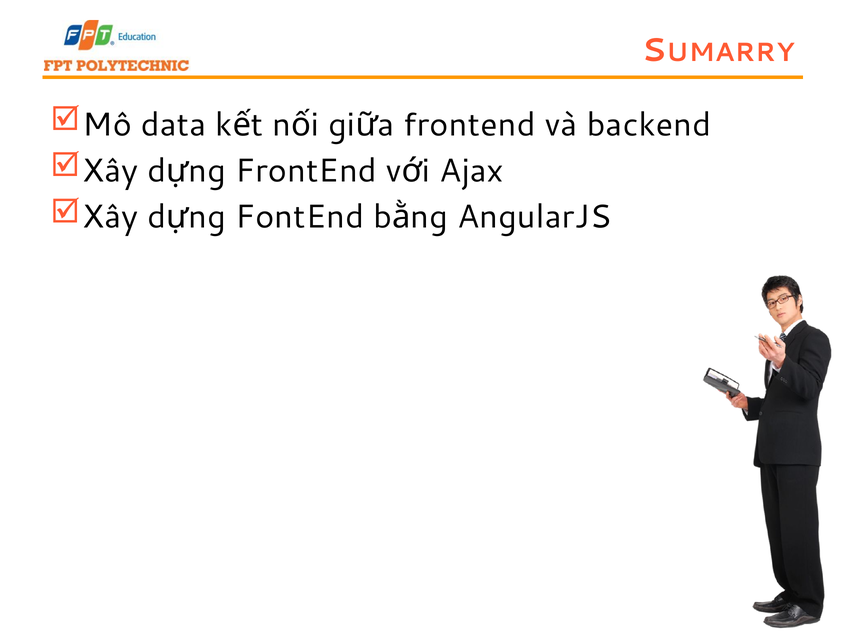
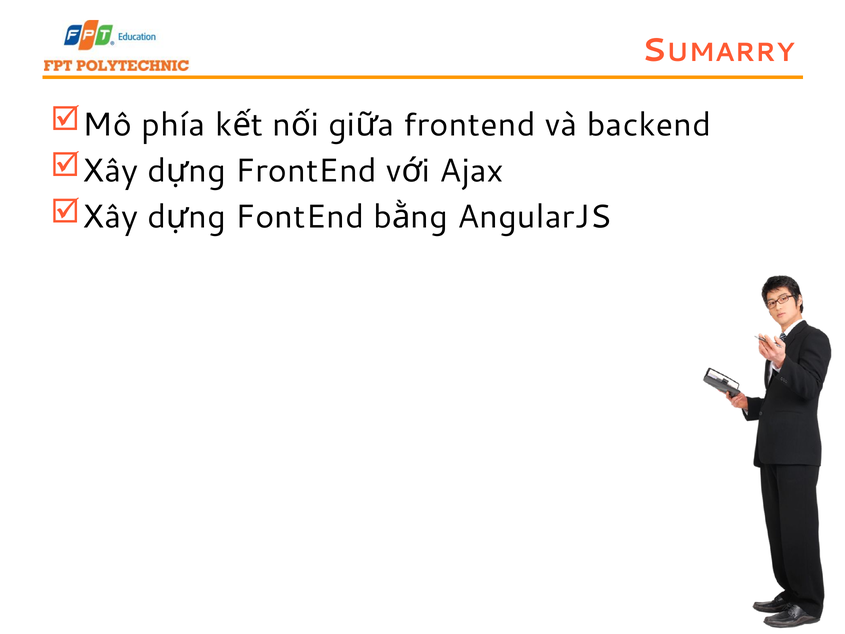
data: data -> phía
